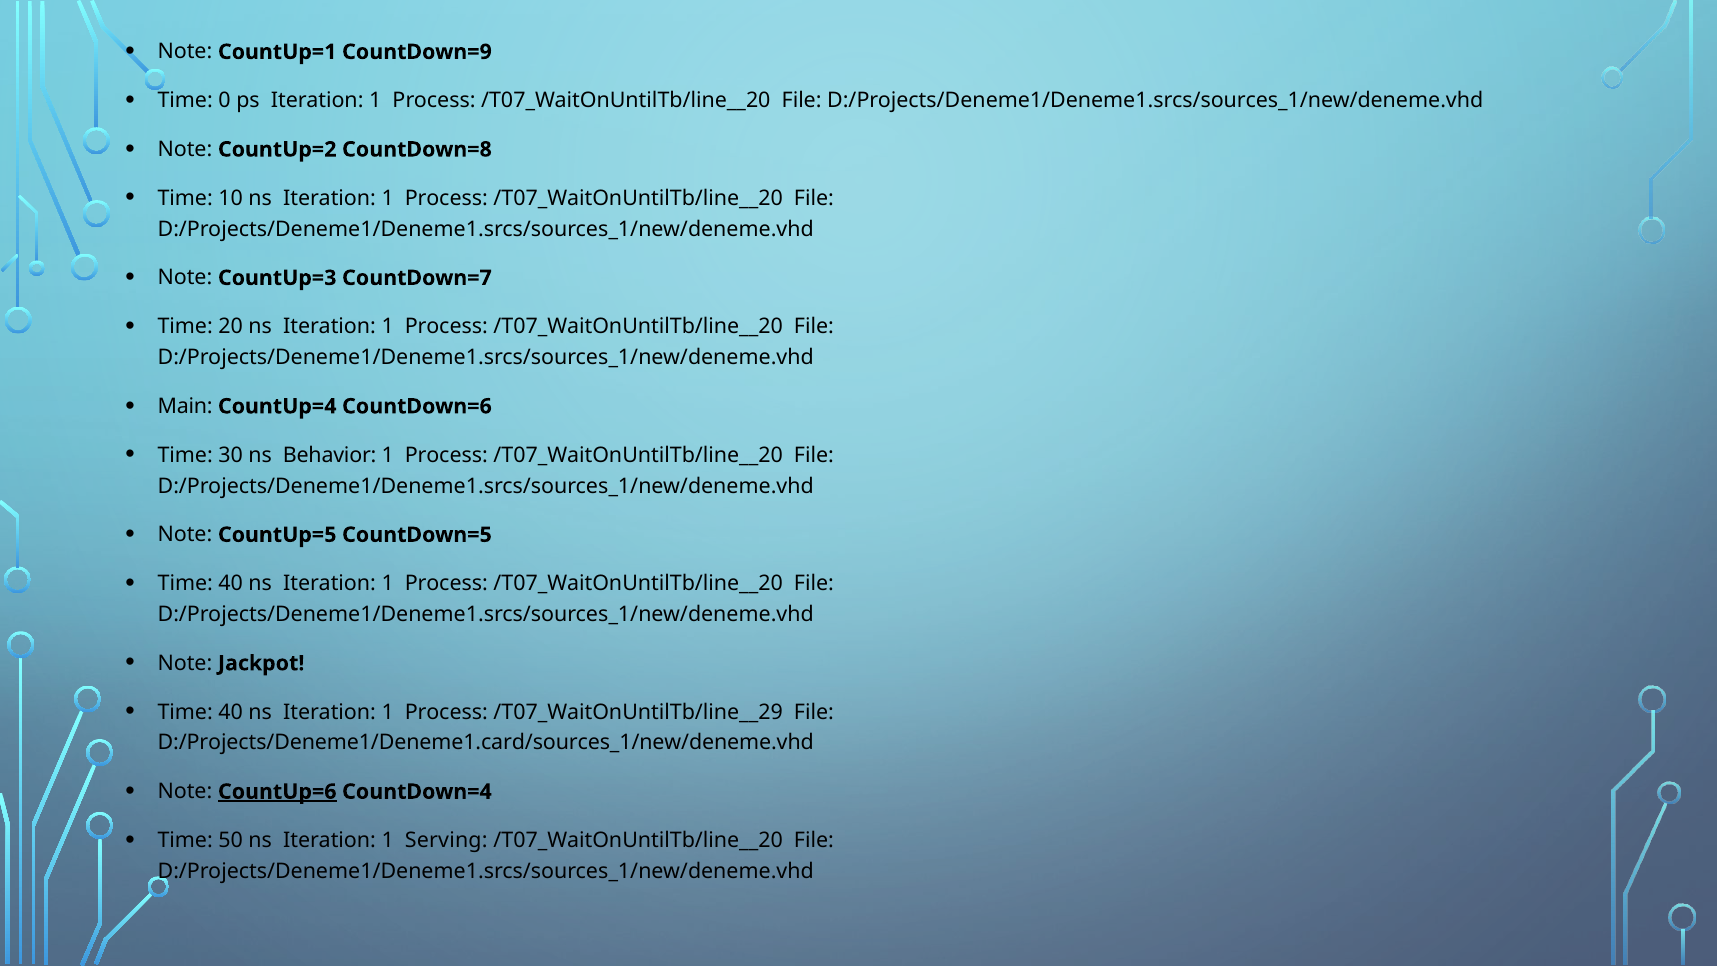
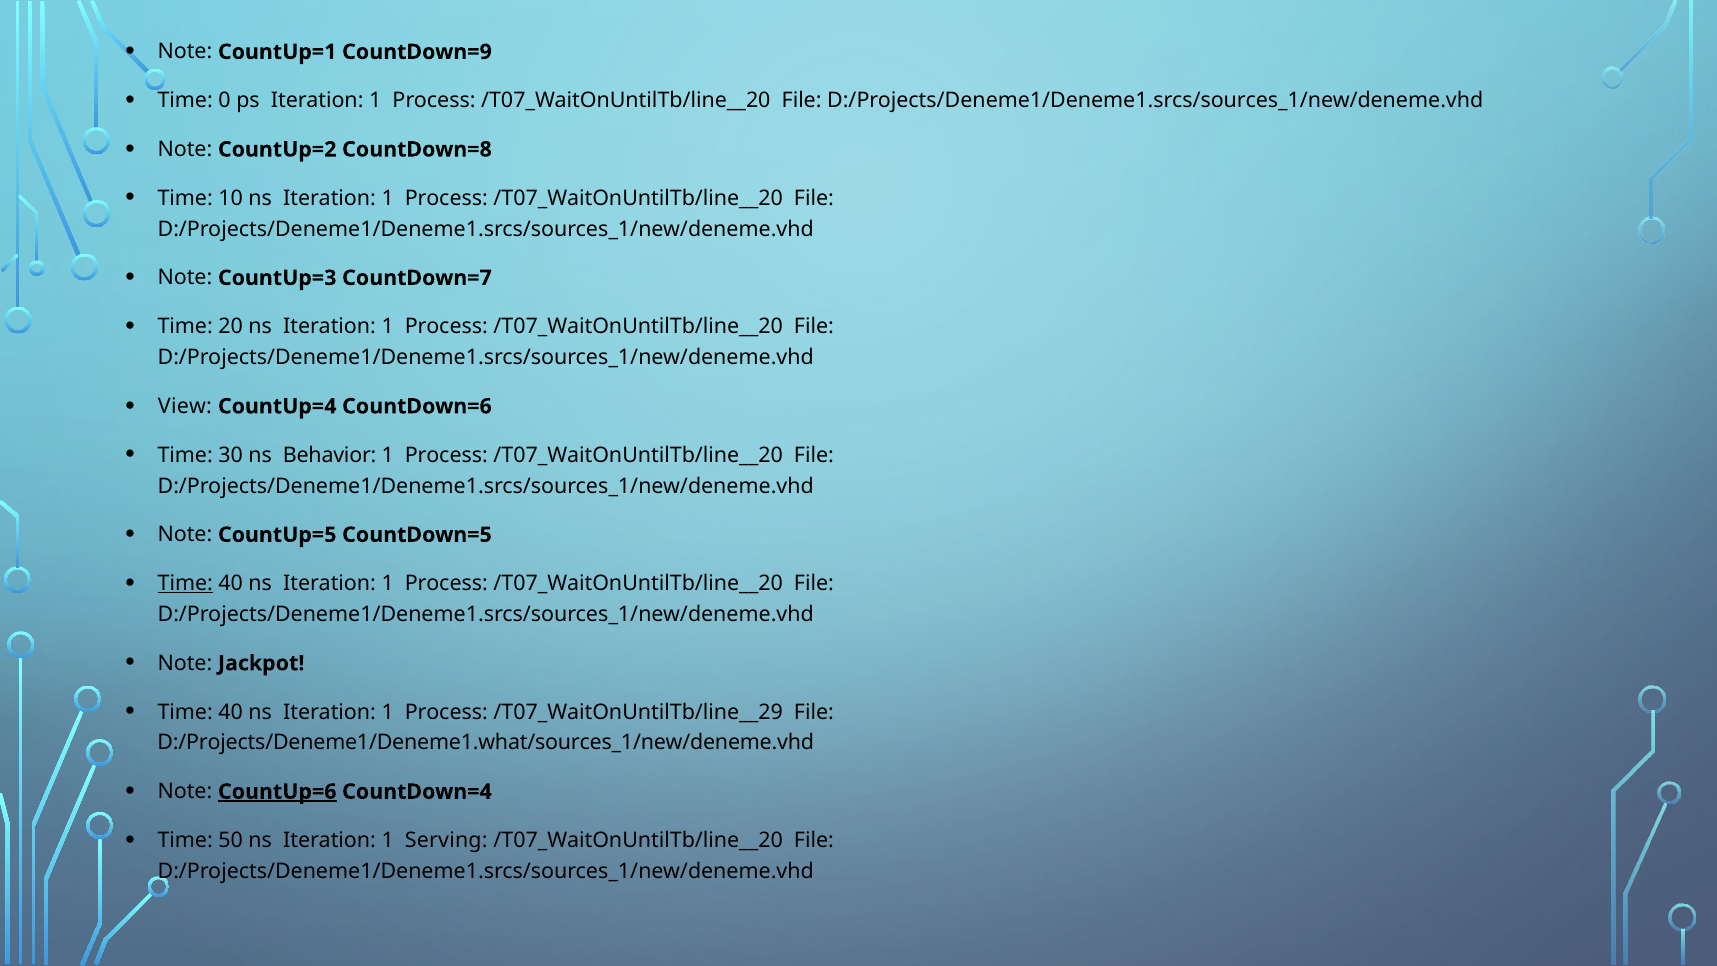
Main: Main -> View
Time at (185, 583) underline: none -> present
D:/Projects/Deneme1/Deneme1.card/sources_1/new/deneme.vhd: D:/Projects/Deneme1/Deneme1.card/sources_1/new/deneme.vhd -> D:/Projects/Deneme1/Deneme1.what/sources_1/new/deneme.vhd
